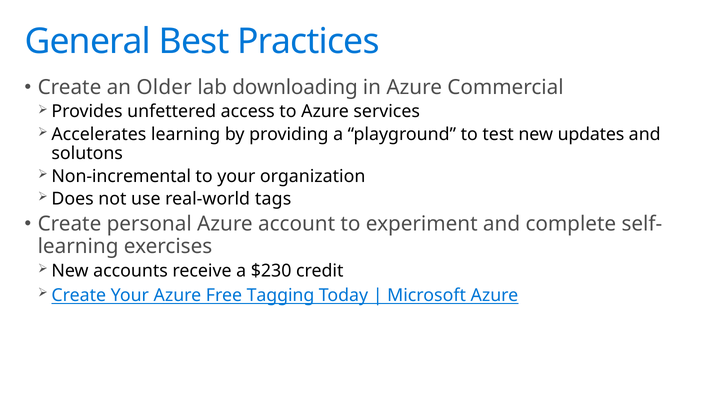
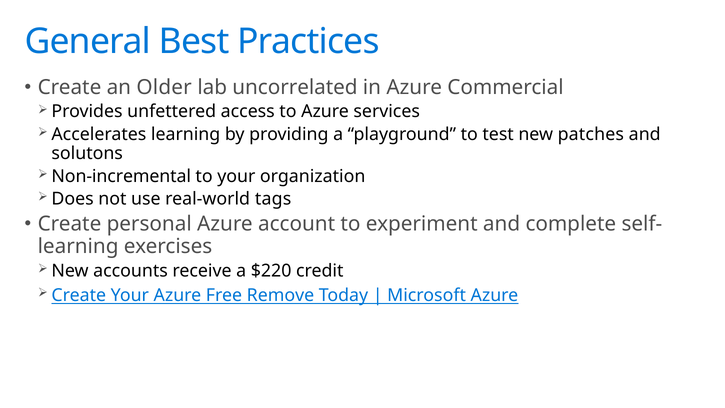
downloading: downloading -> uncorrelated
updates: updates -> patches
$230: $230 -> $220
Tagging: Tagging -> Remove
